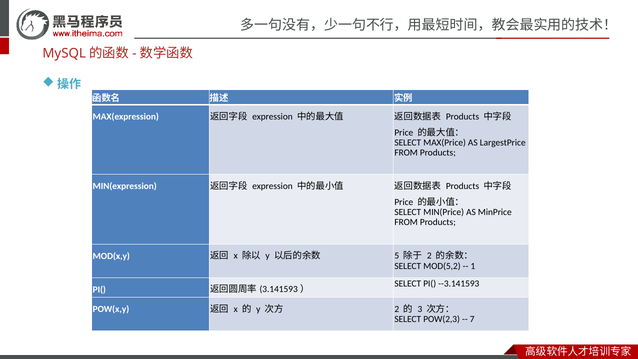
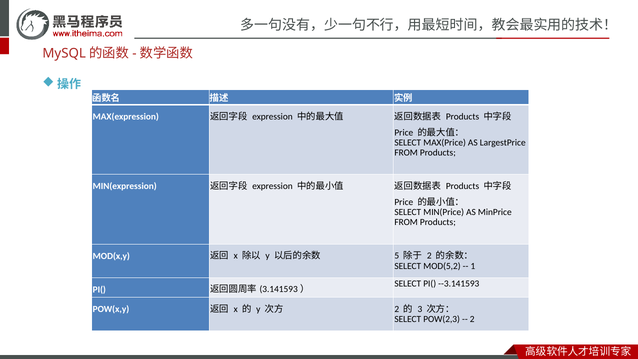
7 at (472, 319): 7 -> 2
